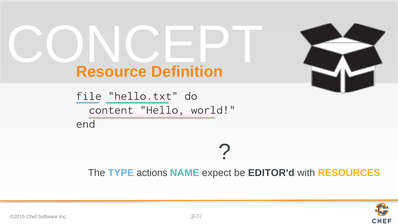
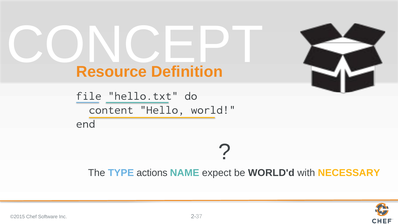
EDITOR'd: EDITOR'd -> WORLD'd
RESOURCES: RESOURCES -> NECESSARY
